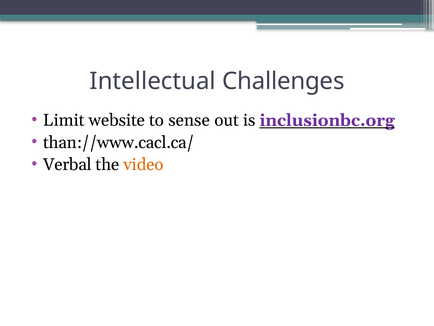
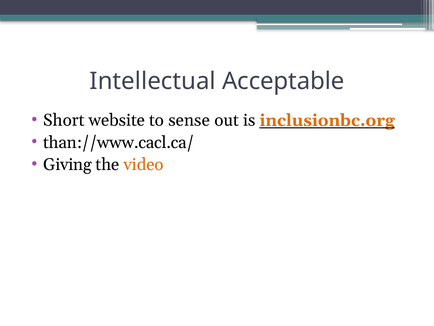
Challenges: Challenges -> Acceptable
Limit: Limit -> Short
inclusionbc.org colour: purple -> orange
Verbal: Verbal -> Giving
